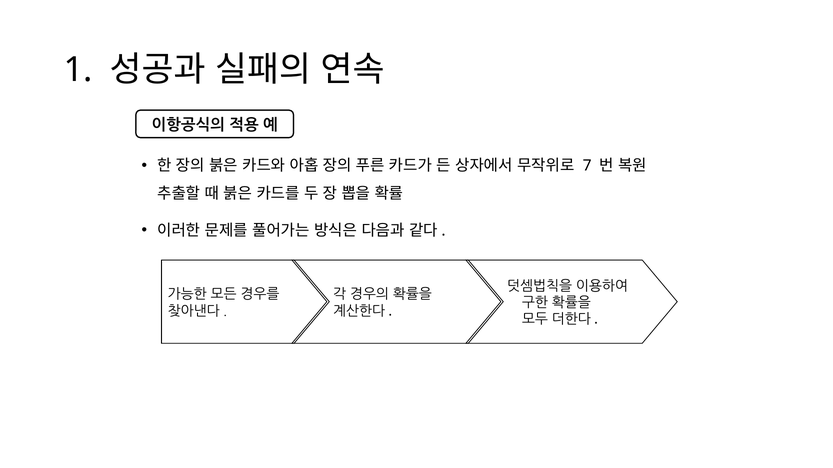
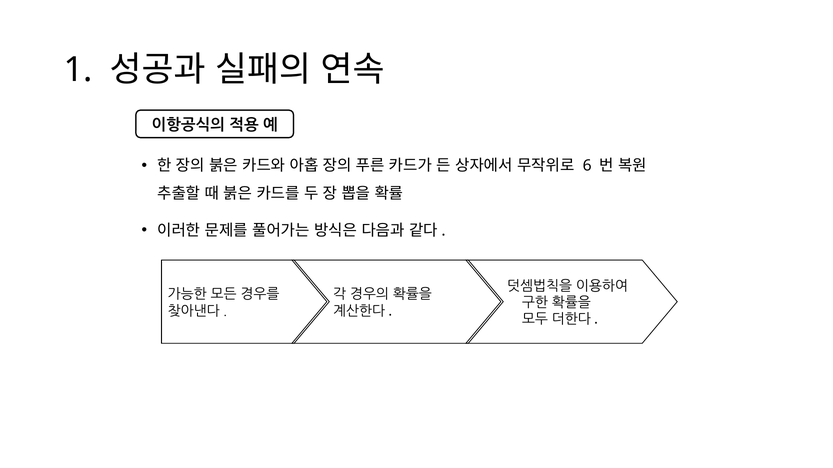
7: 7 -> 6
